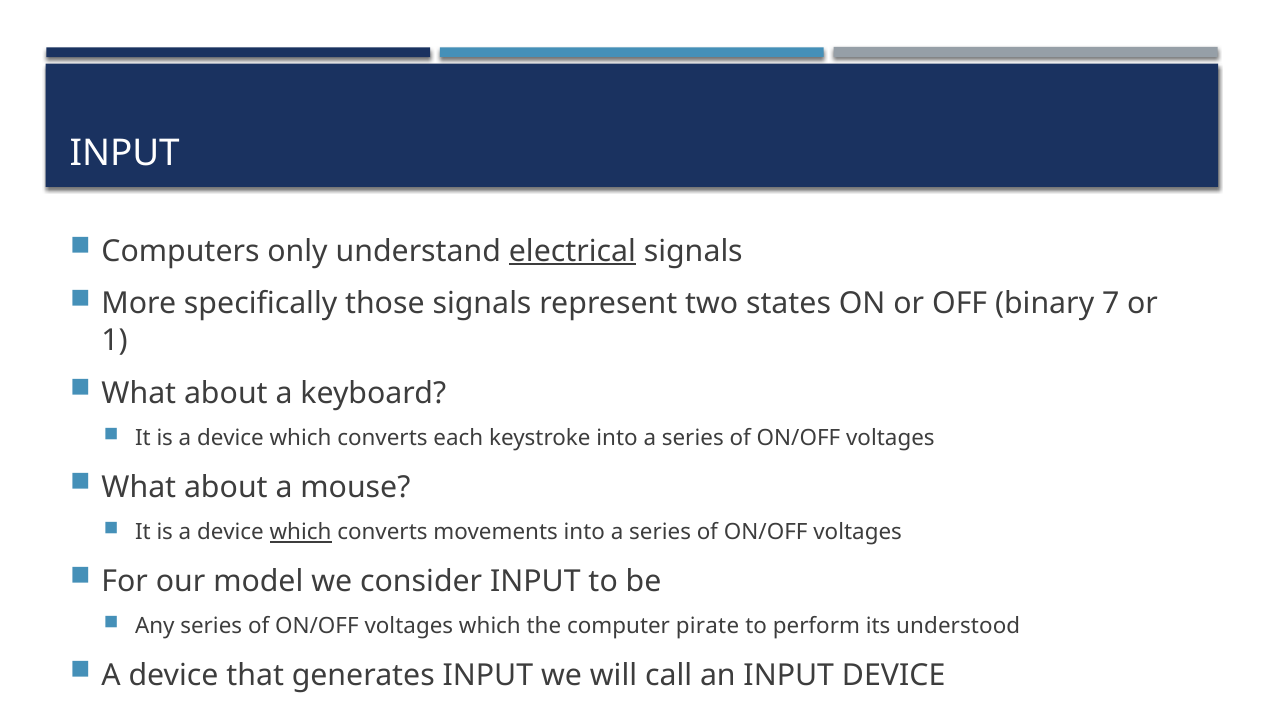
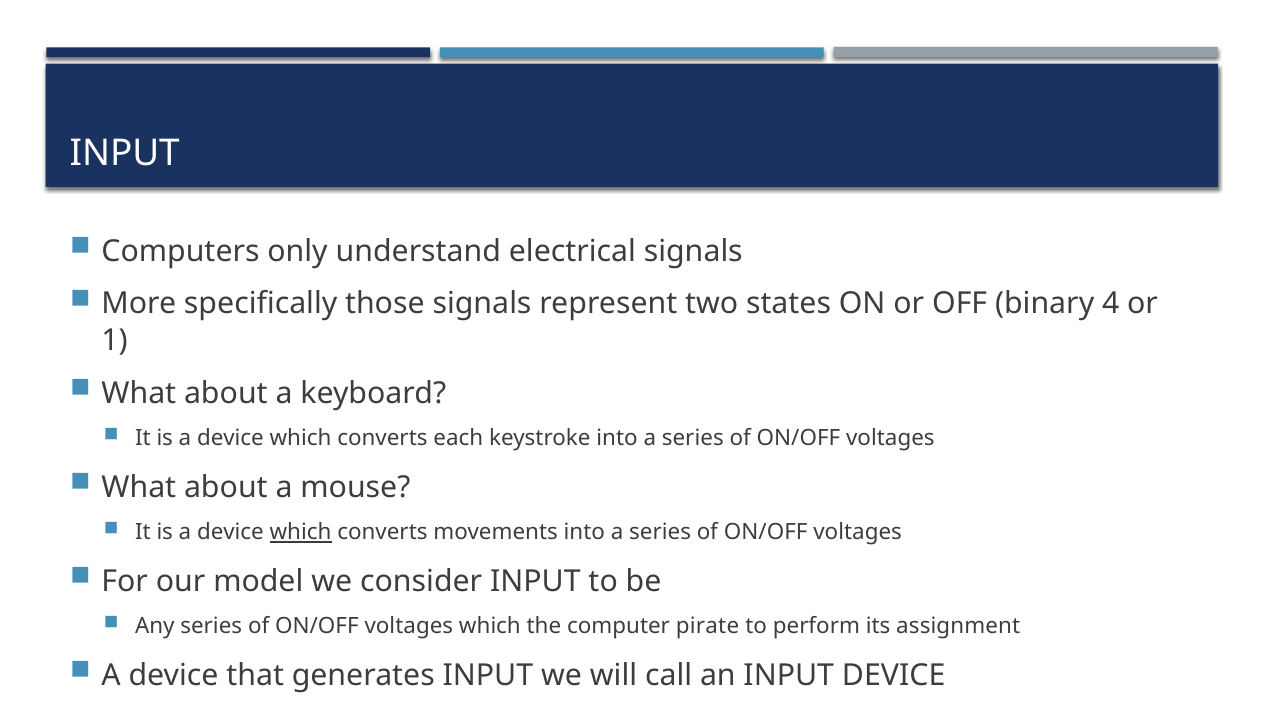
electrical underline: present -> none
7: 7 -> 4
understood: understood -> assignment
